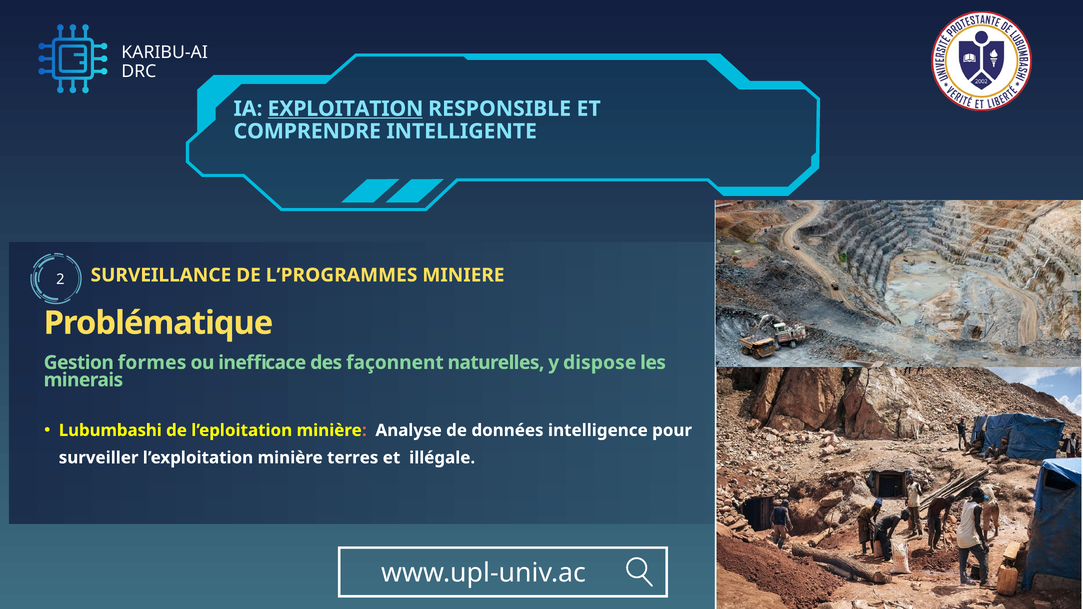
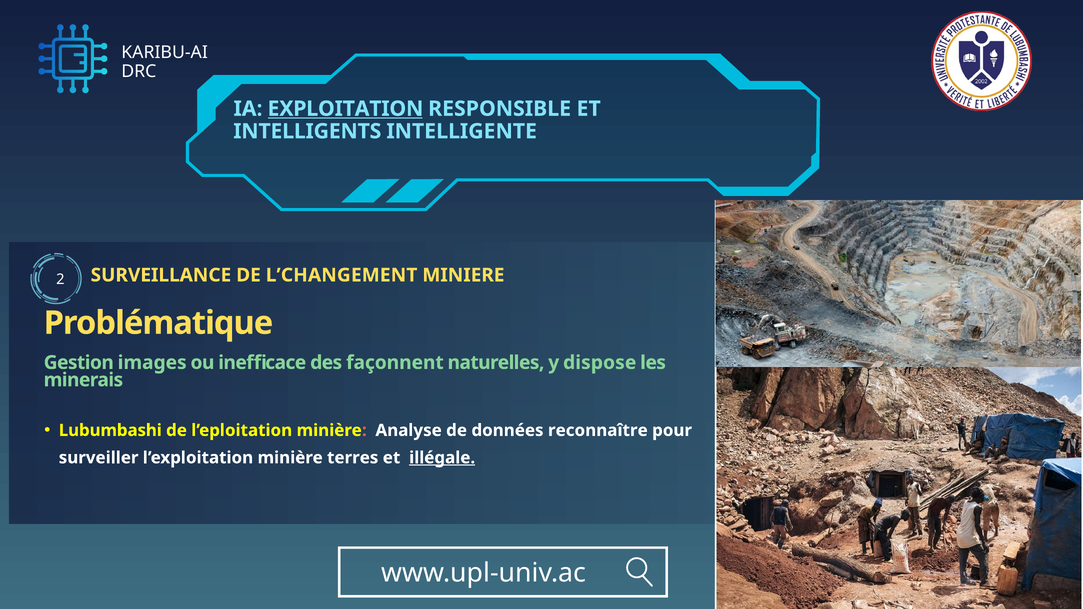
COMPRENDRE: COMPRENDRE -> INTELLIGENTS
L’PROGRAMMES: L’PROGRAMMES -> L’CHANGEMENT
formes: formes -> images
intelligence: intelligence -> reconnaître
illégale underline: none -> present
